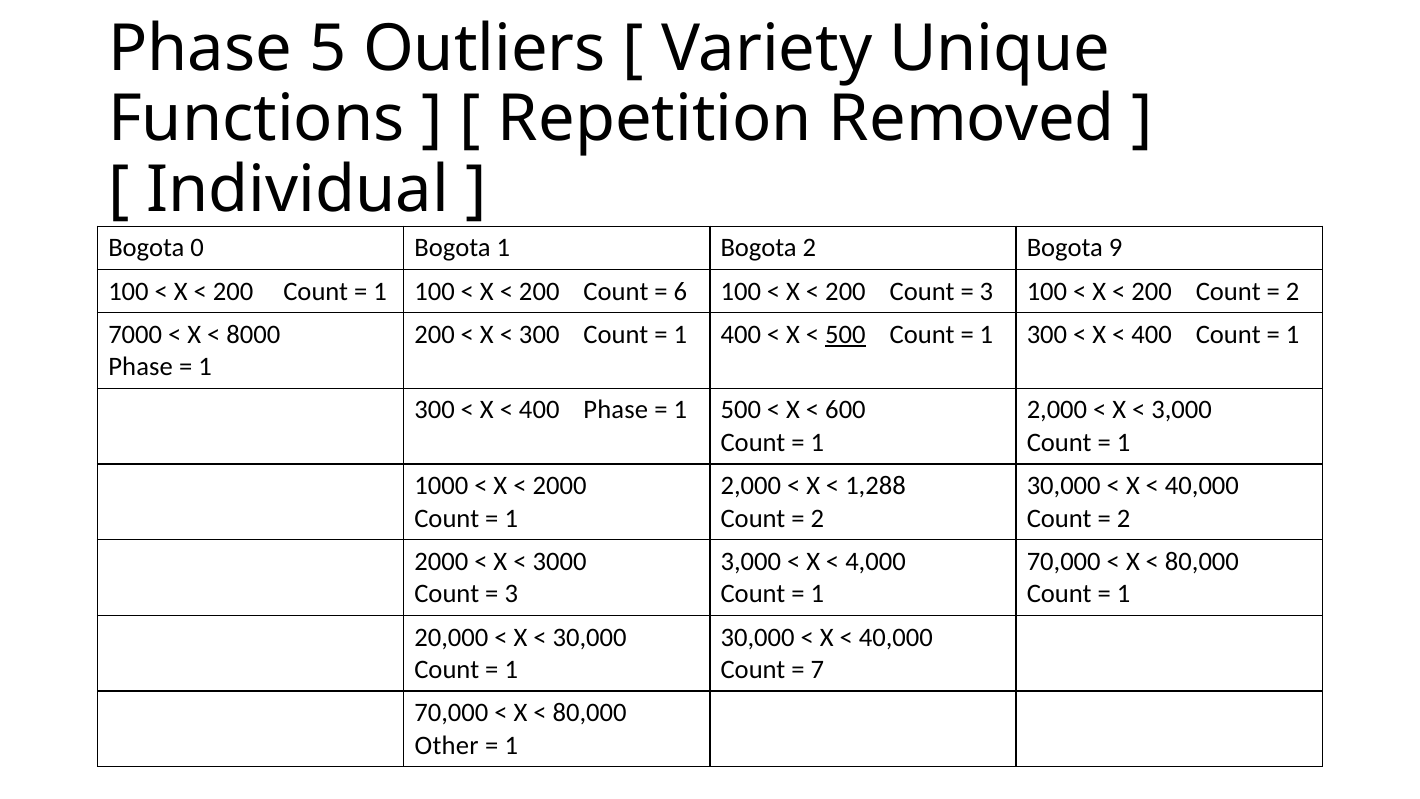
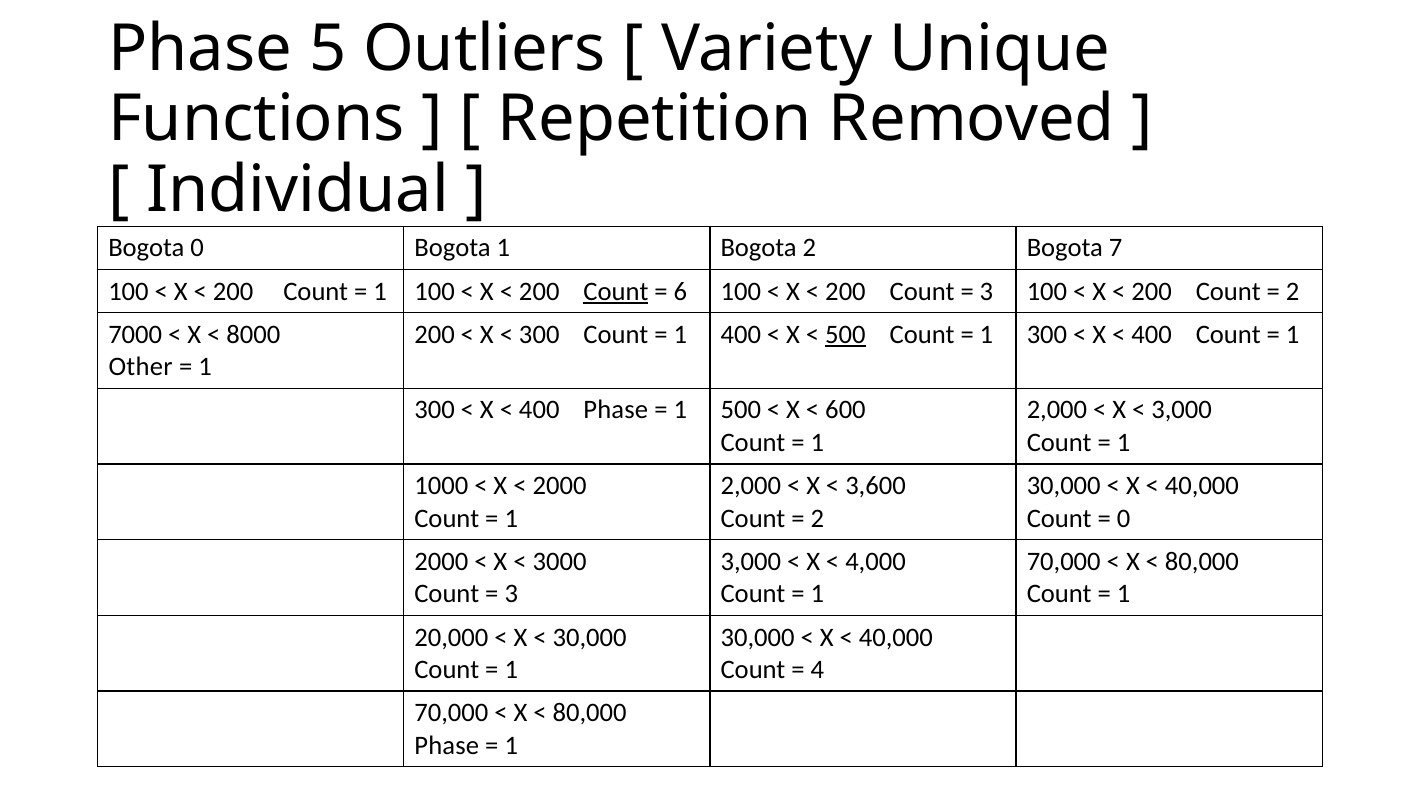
9: 9 -> 7
Count at (616, 291) underline: none -> present
Phase at (141, 367): Phase -> Other
1,288: 1,288 -> 3,600
2 at (1124, 518): 2 -> 0
7: 7 -> 4
Other at (447, 745): Other -> Phase
